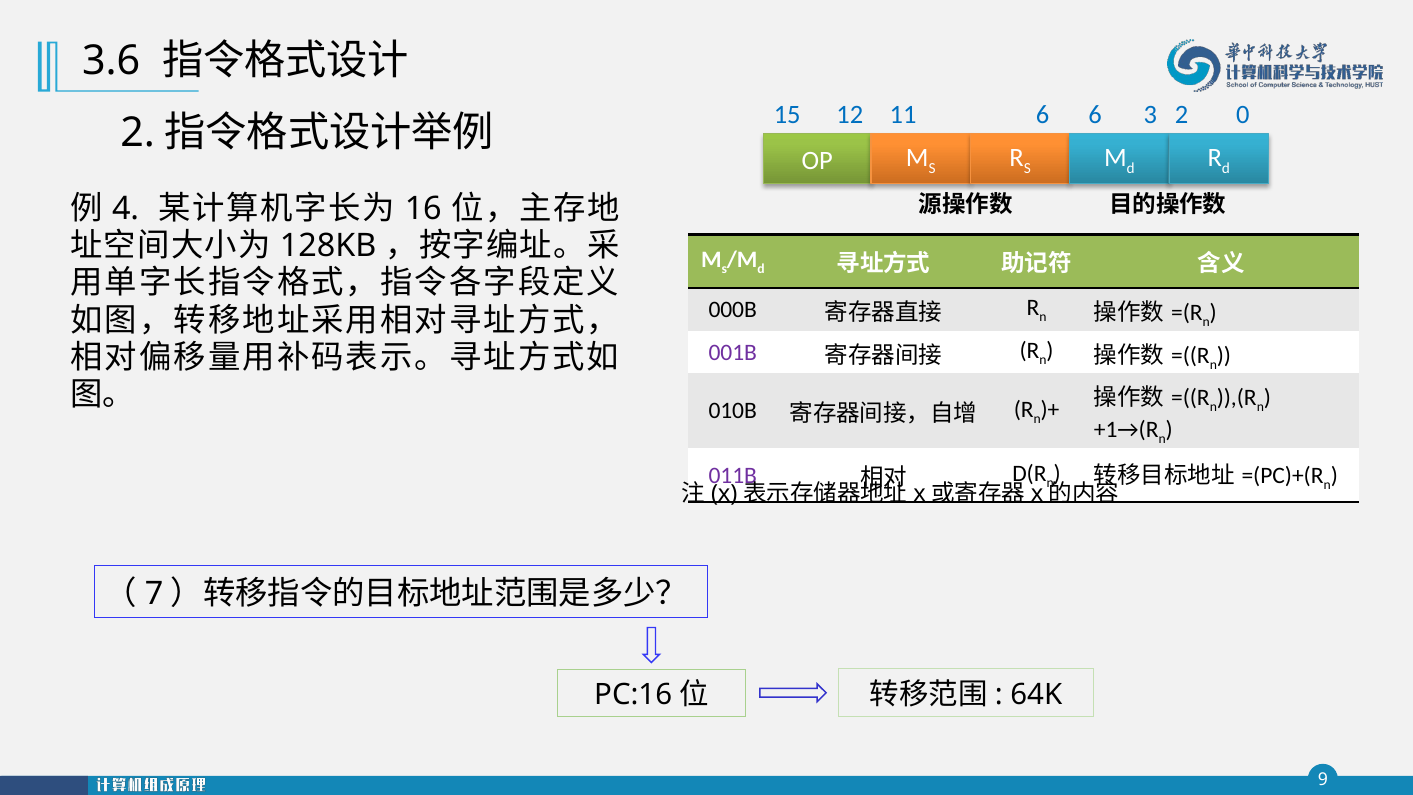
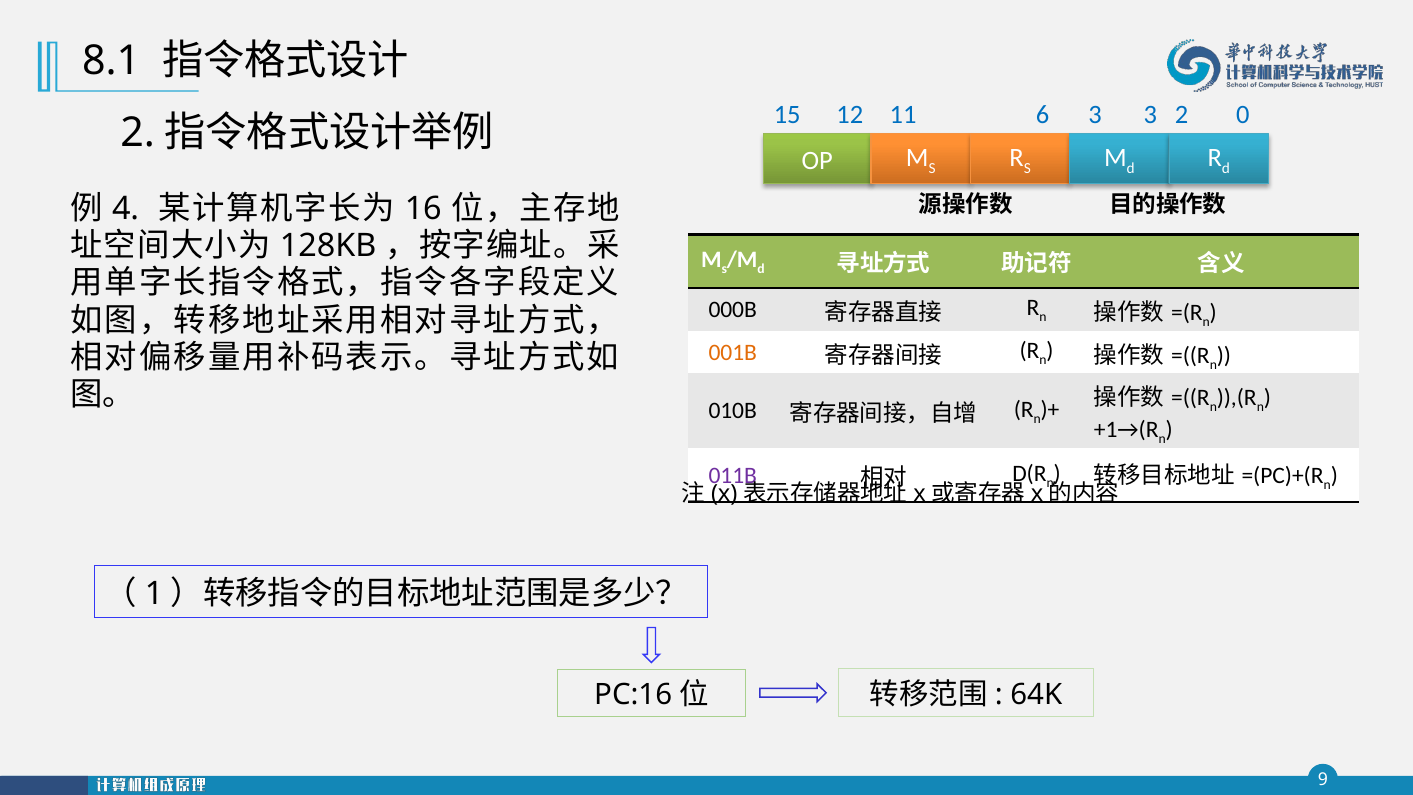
3.6: 3.6 -> 8.1
6 6: 6 -> 3
001B colour: purple -> orange
7: 7 -> 1
